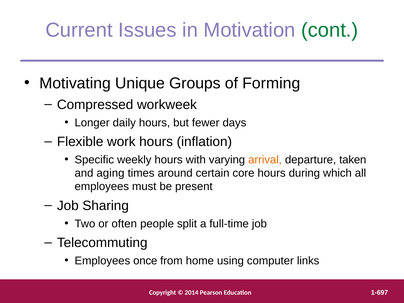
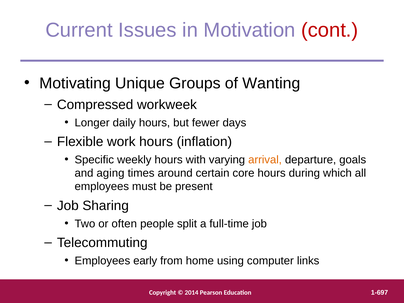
cont colour: green -> red
Forming: Forming -> Wanting
taken: taken -> goals
once: once -> early
